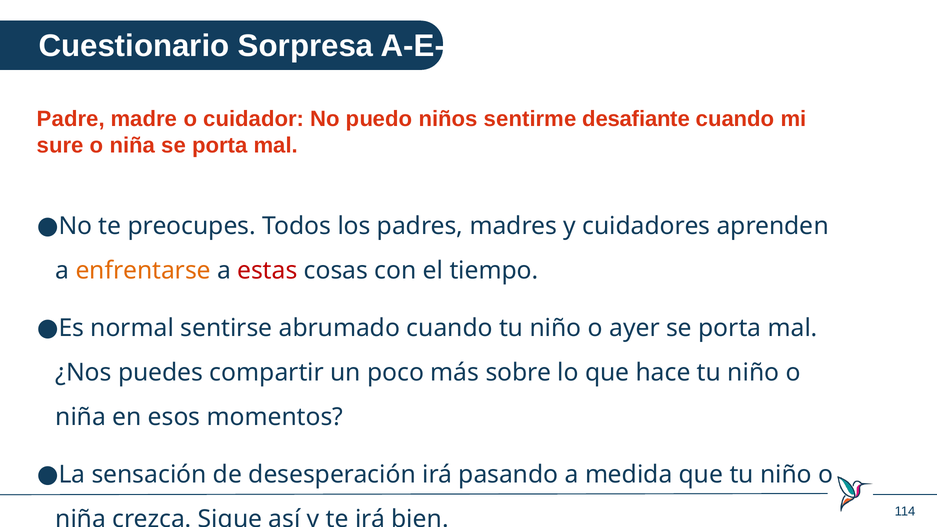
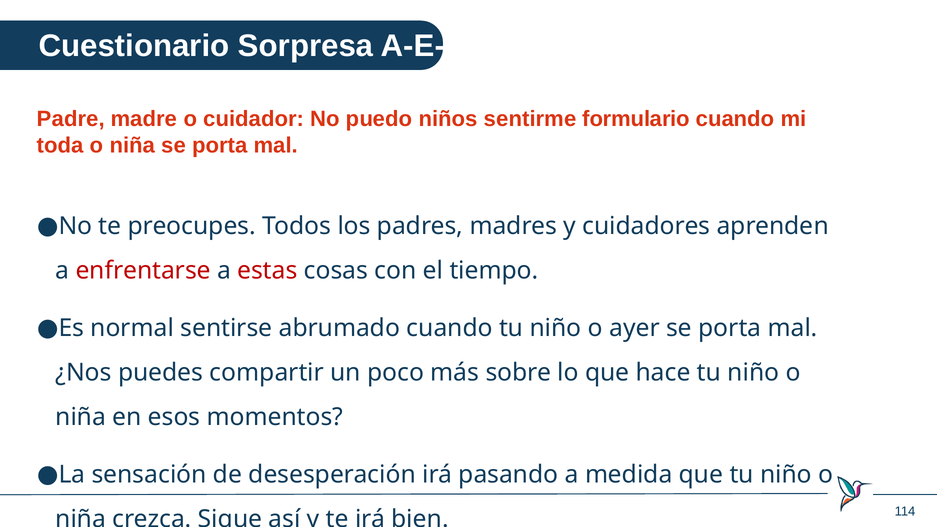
desafiante: desafiante -> formulario
sure: sure -> toda
enfrentarse colour: orange -> red
